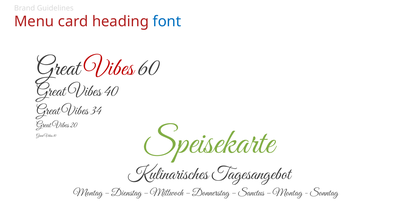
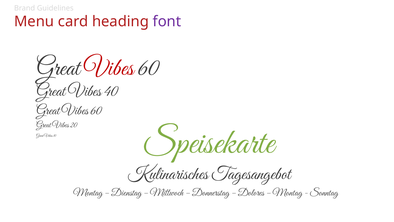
font colour: blue -> purple
34 at (96, 110): 34 -> 60
Sanctus: Sanctus -> Dolores
